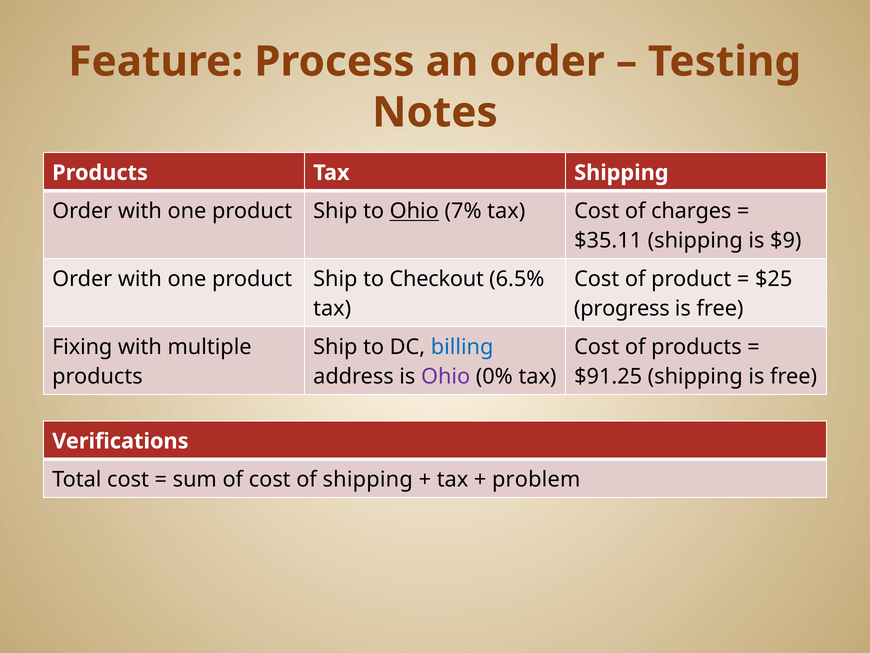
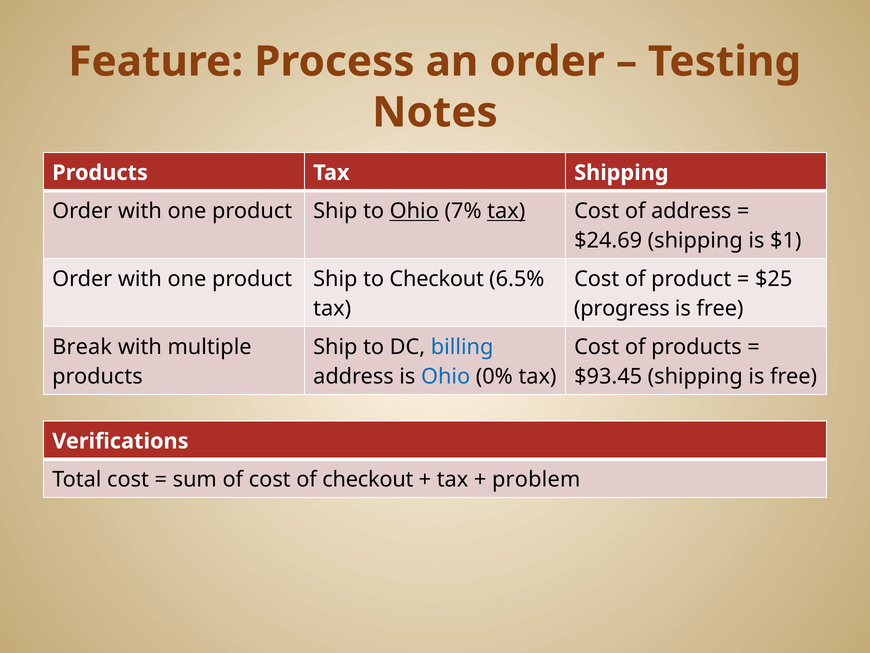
tax at (506, 211) underline: none -> present
of charges: charges -> address
$35.11: $35.11 -> $24.69
$9: $9 -> $1
Fixing: Fixing -> Break
Ohio at (446, 376) colour: purple -> blue
$91.25: $91.25 -> $93.45
of shipping: shipping -> checkout
